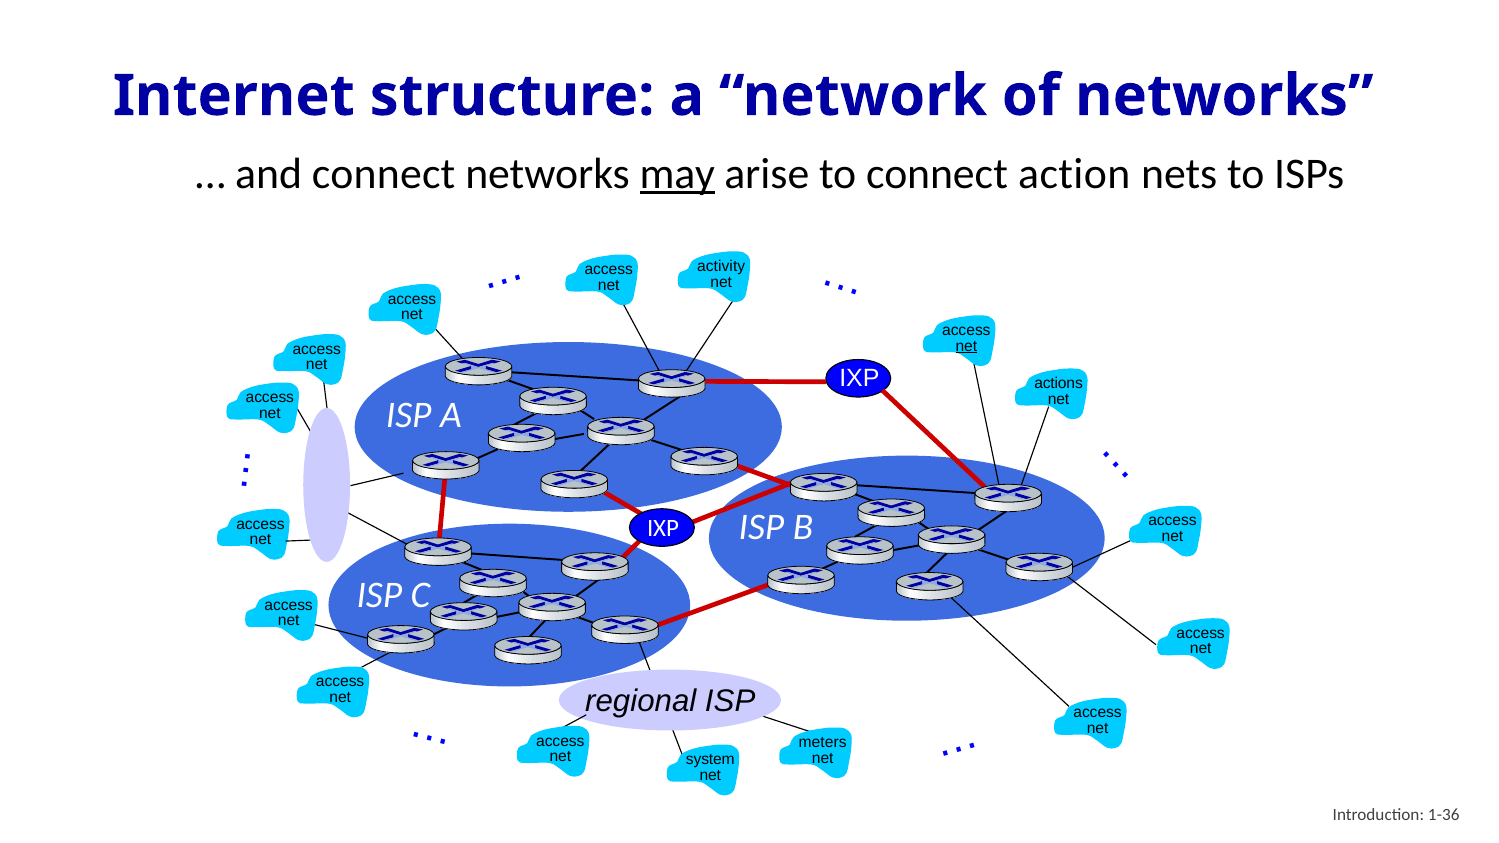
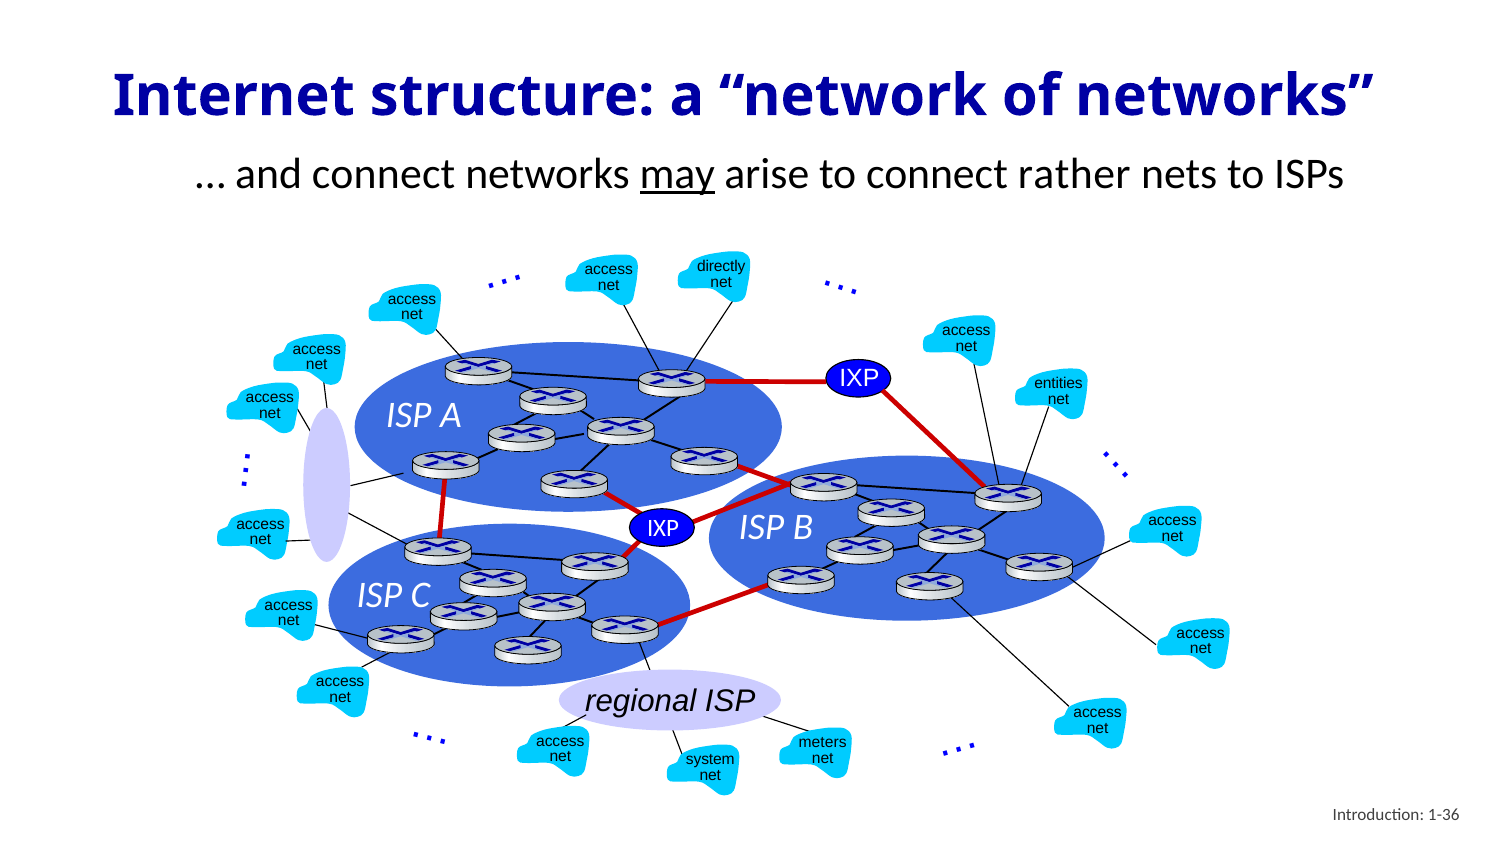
action: action -> rather
activity: activity -> directly
net at (966, 346) underline: present -> none
actions: actions -> entities
